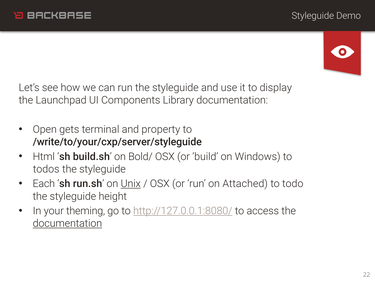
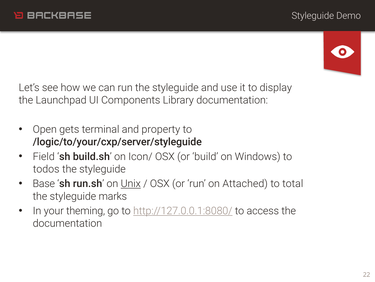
/write/to/your/cxp/server/styleguide: /write/to/your/cxp/server/styleguide -> /logic/to/your/cxp/server/styleguide
Html: Html -> Field
Bold/: Bold/ -> Icon/
Each: Each -> Base
todo: todo -> total
height: height -> marks
documentation at (67, 223) underline: present -> none
